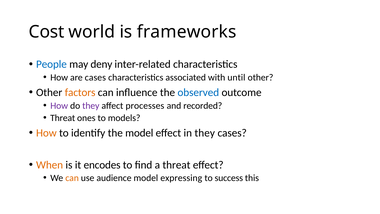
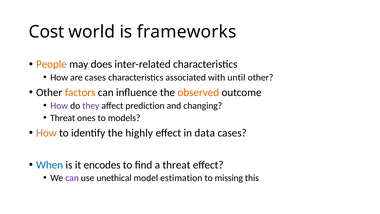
People colour: blue -> orange
deny: deny -> does
observed colour: blue -> orange
processes: processes -> prediction
recorded: recorded -> changing
the model: model -> highly
in they: they -> data
When colour: orange -> blue
can at (72, 178) colour: orange -> purple
audience: audience -> unethical
expressing: expressing -> estimation
success: success -> missing
